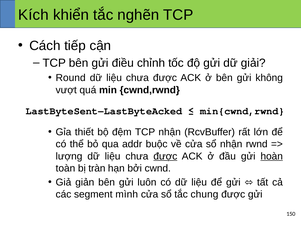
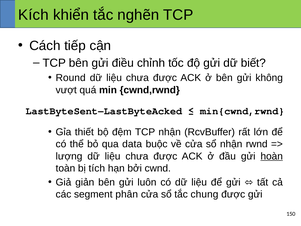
giải: giải -> biết
addr: addr -> data
được at (165, 156) underline: present -> none
tràn: tràn -> tích
mình: mình -> phân
